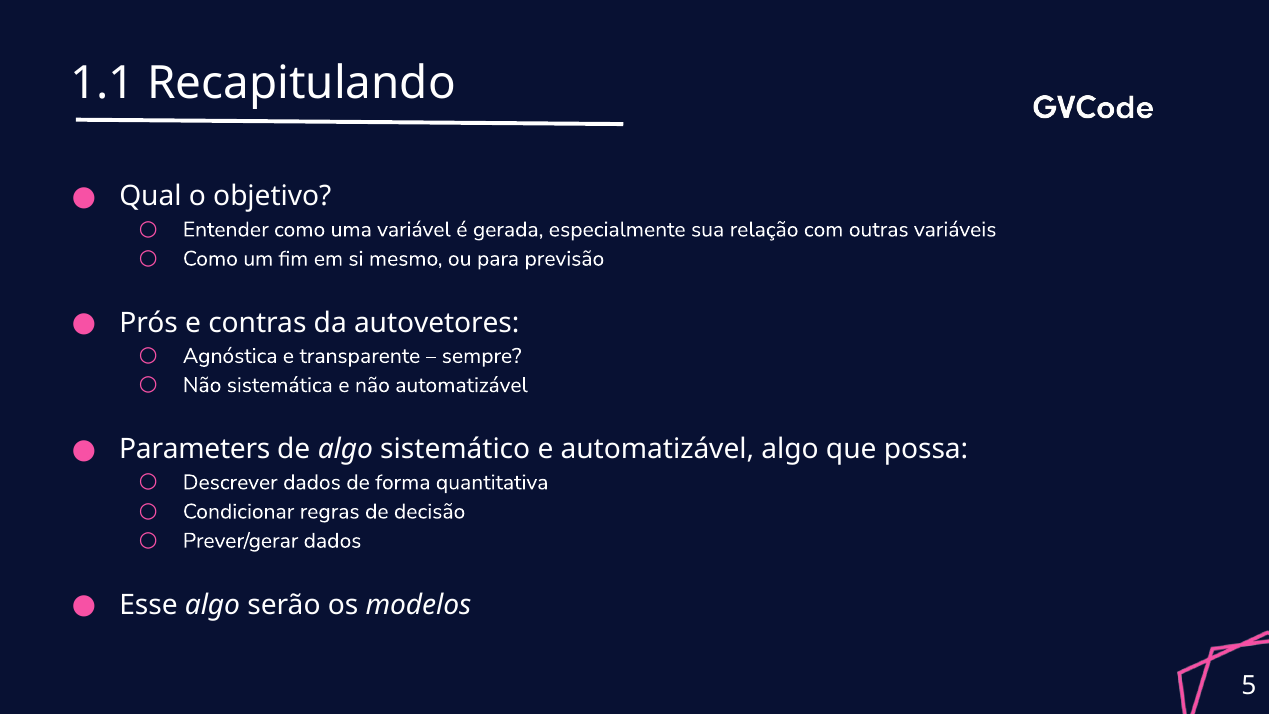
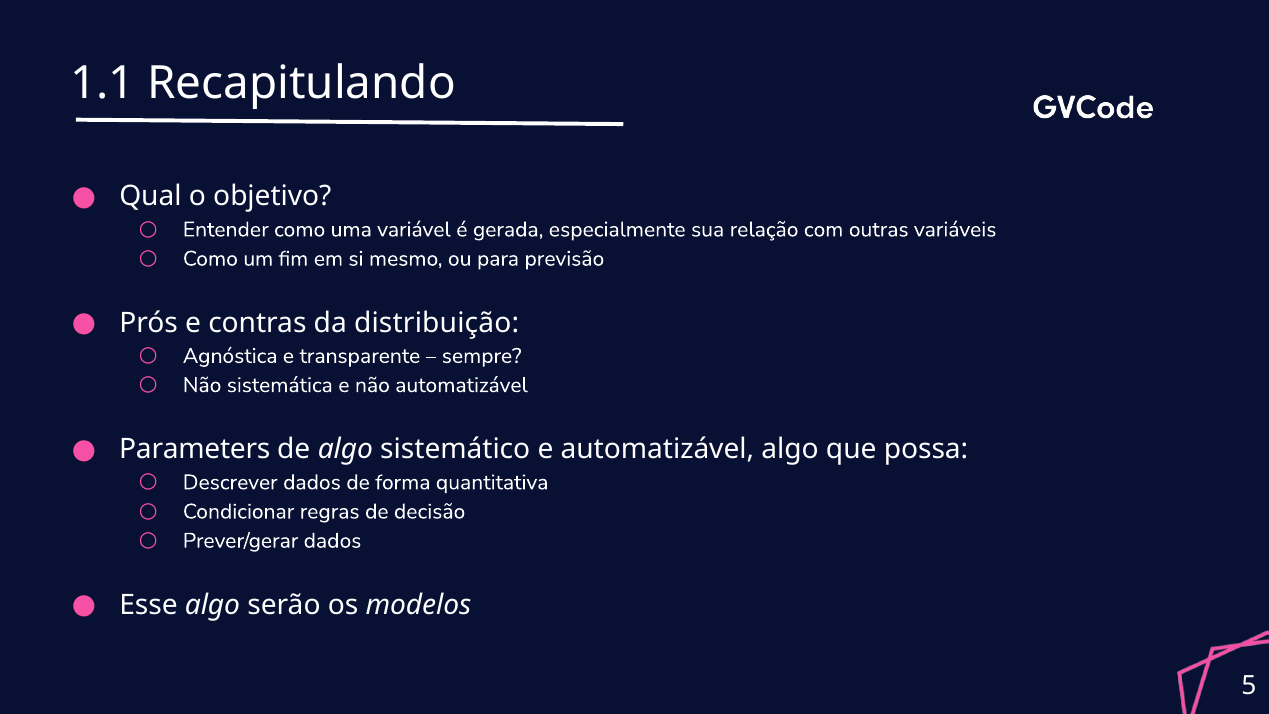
autovetores: autovetores -> distribuição
